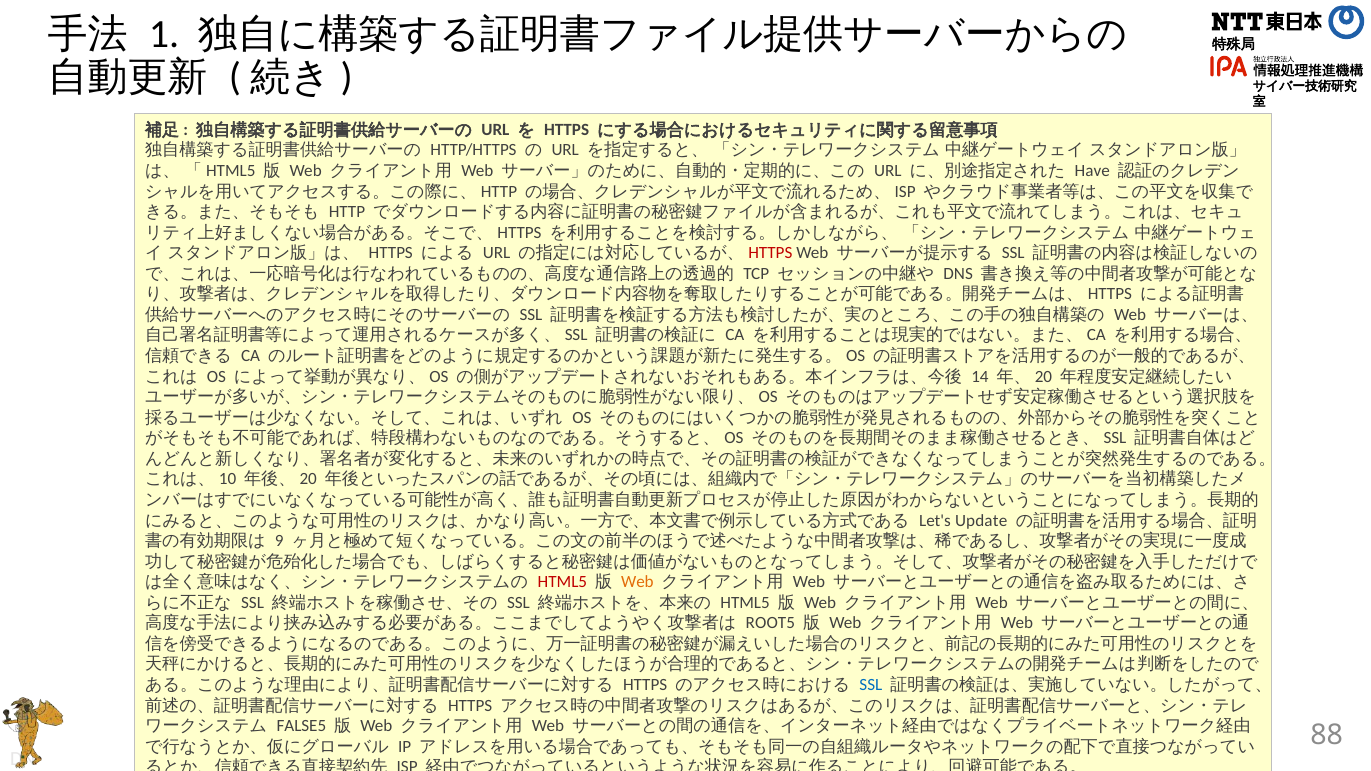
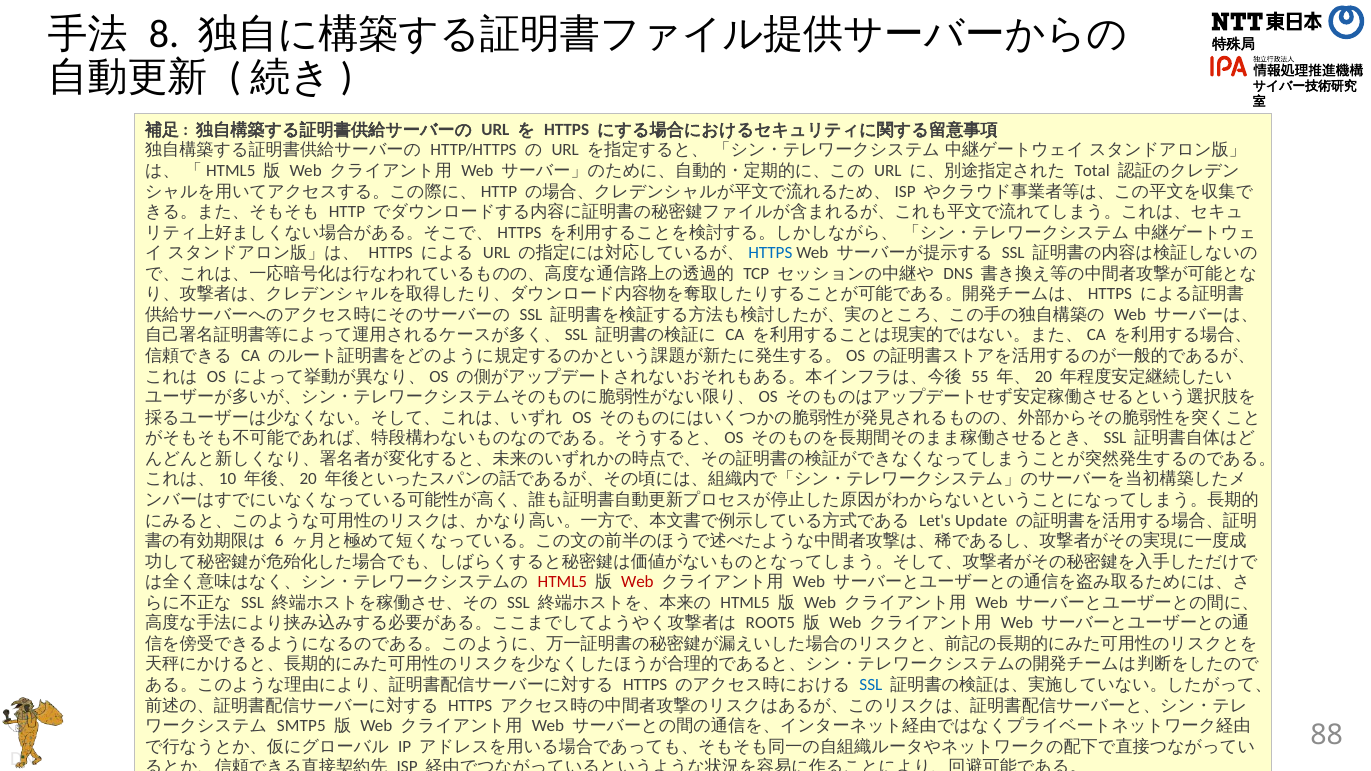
1: 1 -> 8
Have: Have -> Total
HTTPS at (770, 253) colour: red -> blue
14: 14 -> 55
9: 9 -> 6
Web at (637, 582) colour: orange -> red
FALSE5: FALSE5 -> SMTP5
